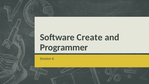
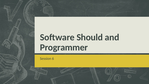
Create: Create -> Should
